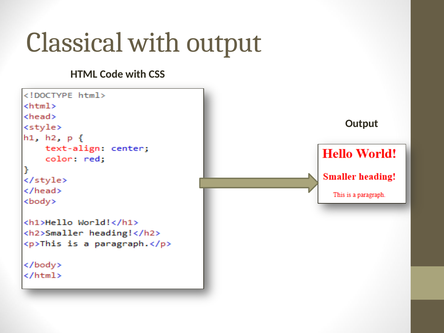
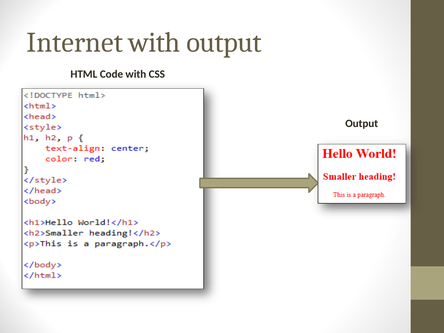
Classical: Classical -> Internet
